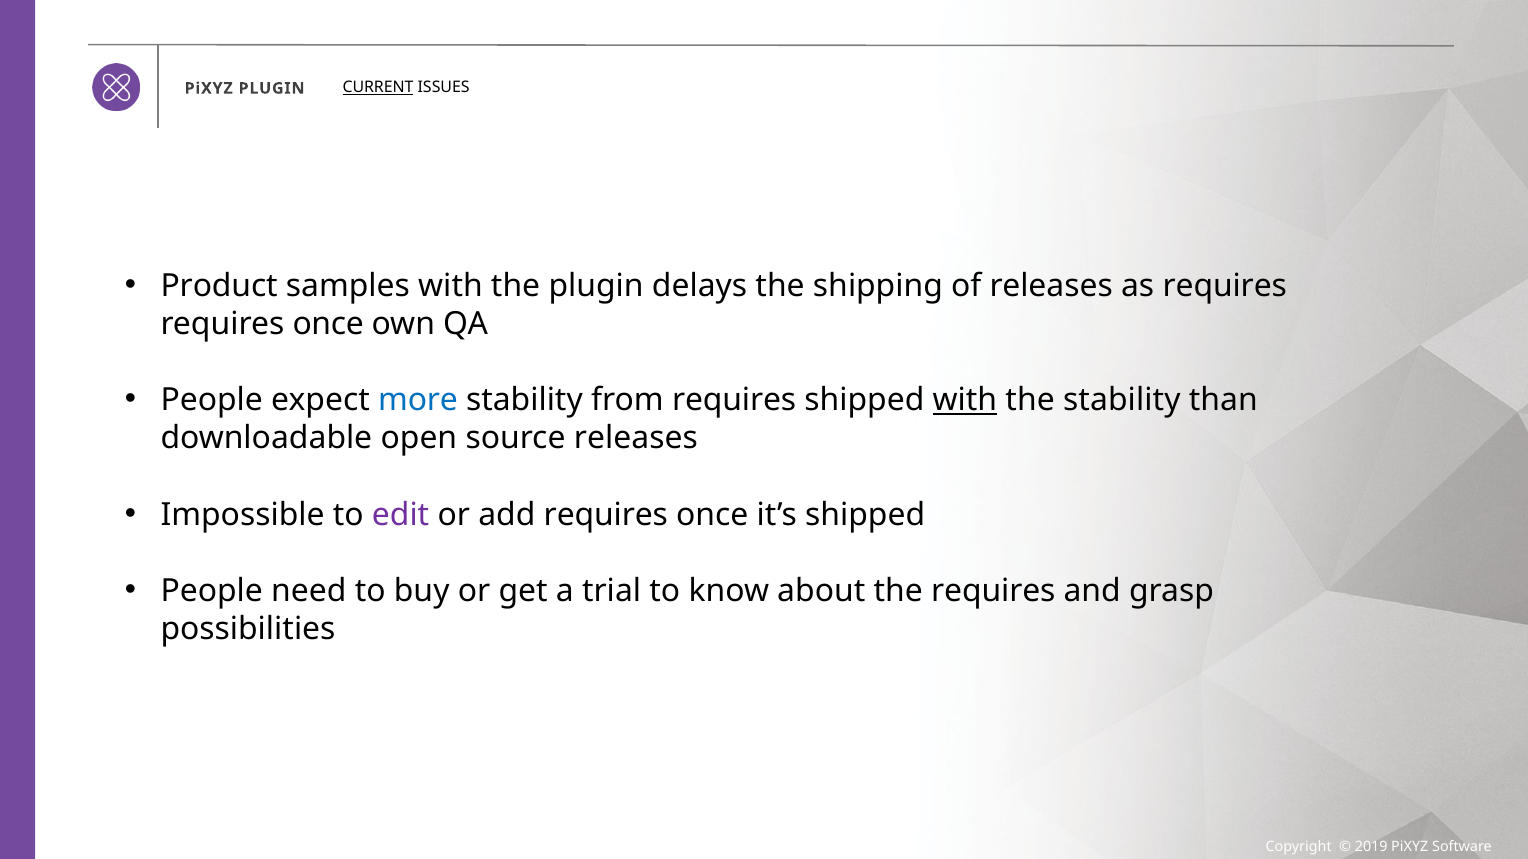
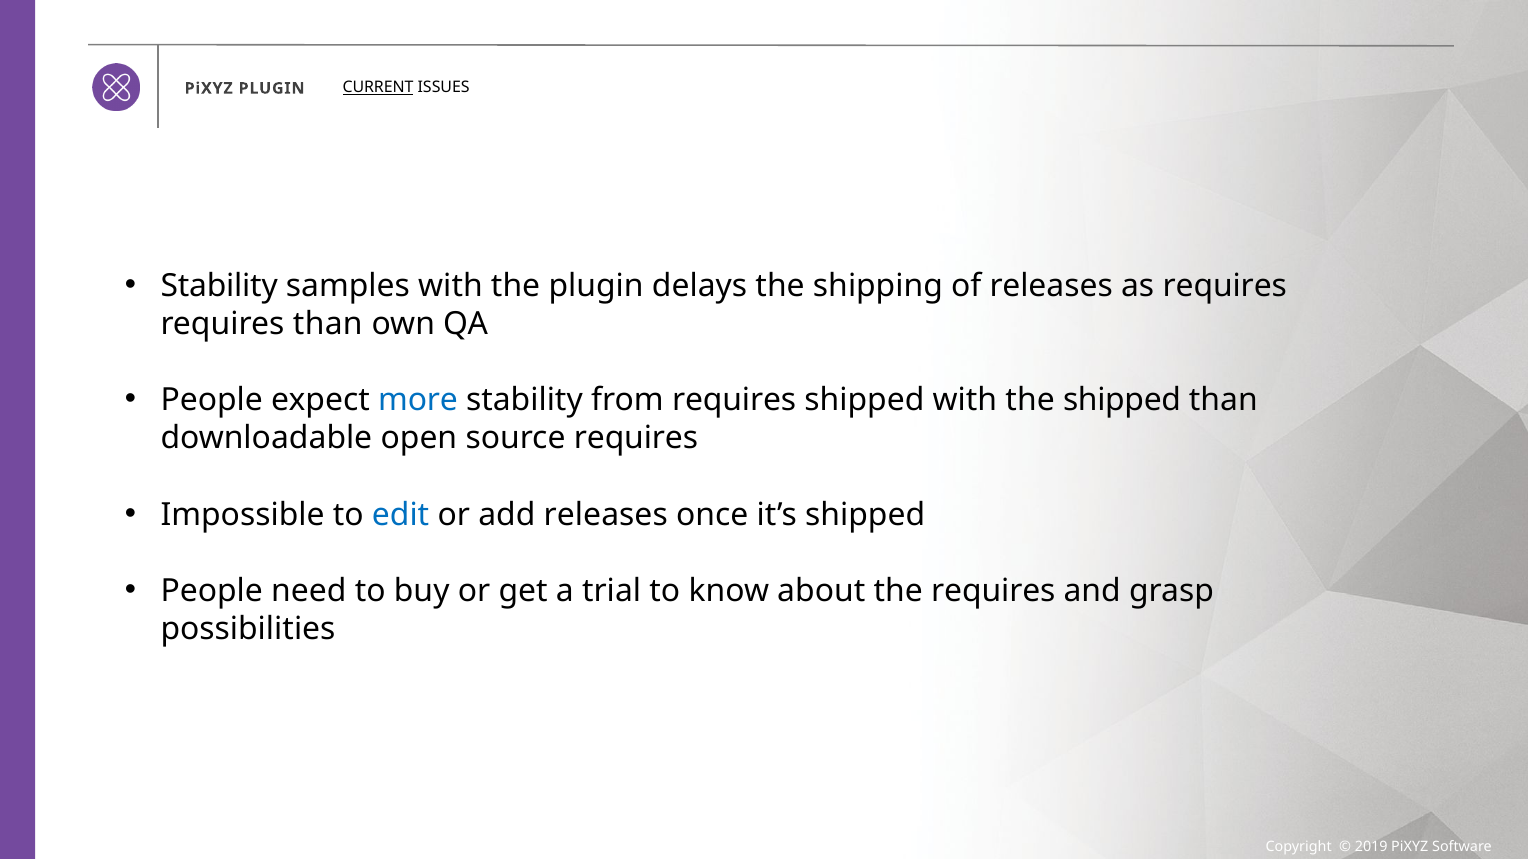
Product at (219, 286): Product -> Stability
once at (328, 324): once -> than
with at (965, 401) underline: present -> none
the stability: stability -> shipped
source releases: releases -> requires
edit colour: purple -> blue
add requires: requires -> releases
